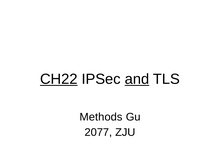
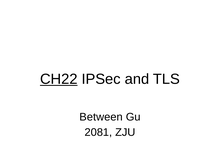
and underline: present -> none
Methods: Methods -> Between
2077: 2077 -> 2081
